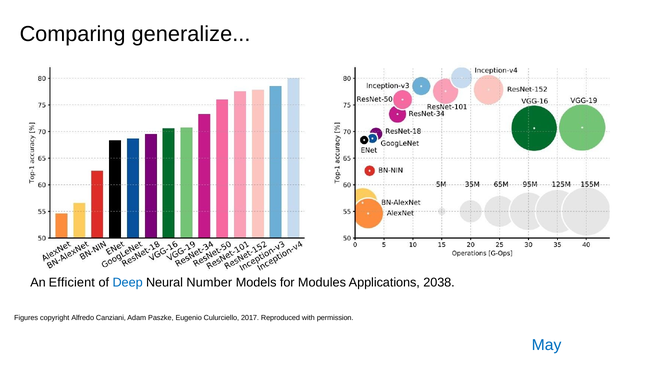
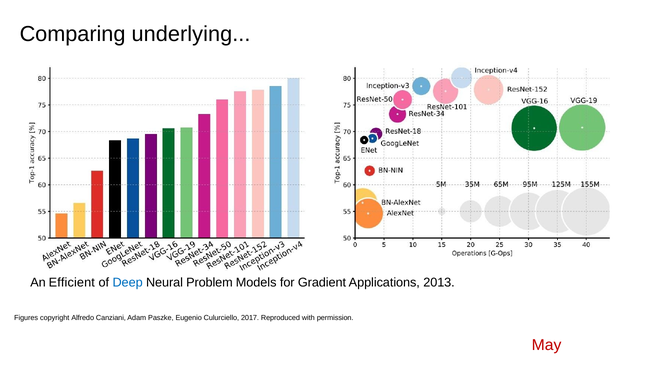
generalize: generalize -> underlying
Number: Number -> Problem
Modules: Modules -> Gradient
2038: 2038 -> 2013
May colour: blue -> red
